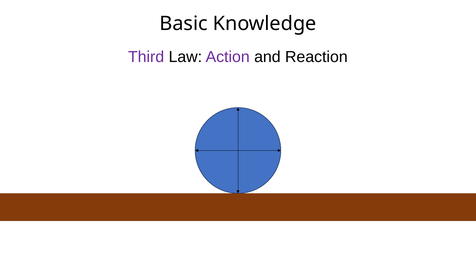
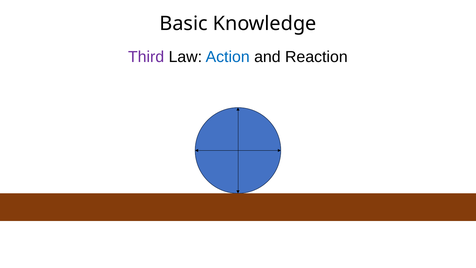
Action colour: purple -> blue
